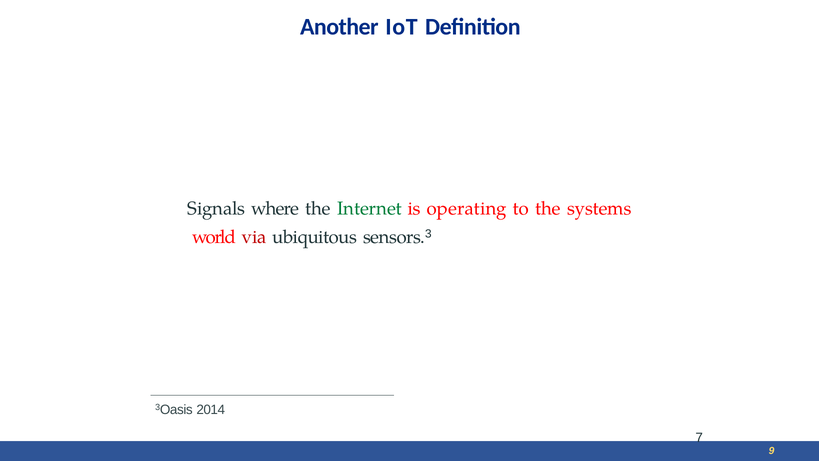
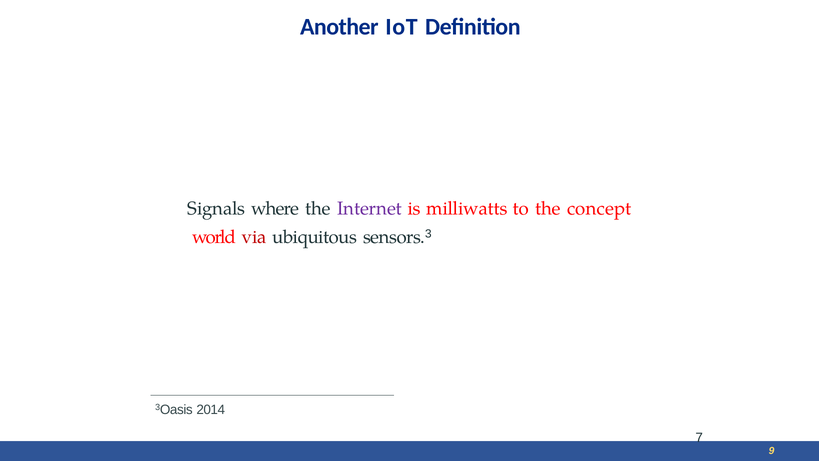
Internet colour: green -> purple
operating: operating -> milliwatts
systems: systems -> concept
